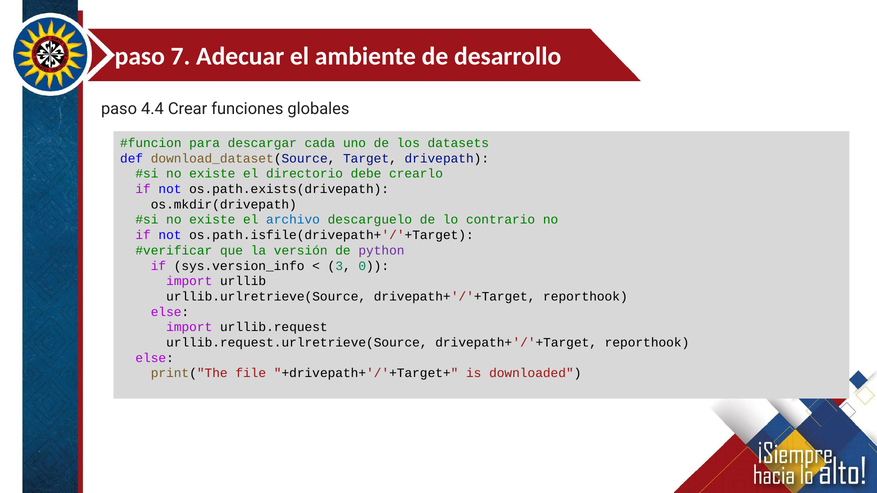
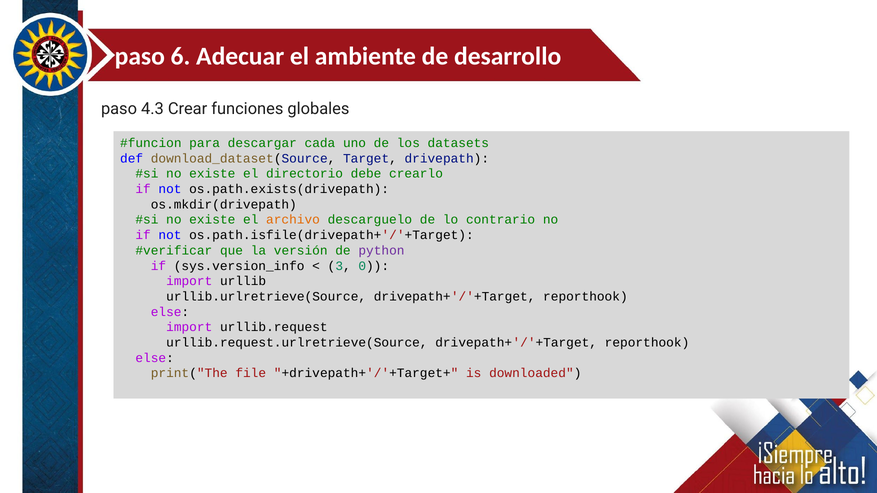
7: 7 -> 6
4.4: 4.4 -> 4.3
archivo colour: blue -> orange
